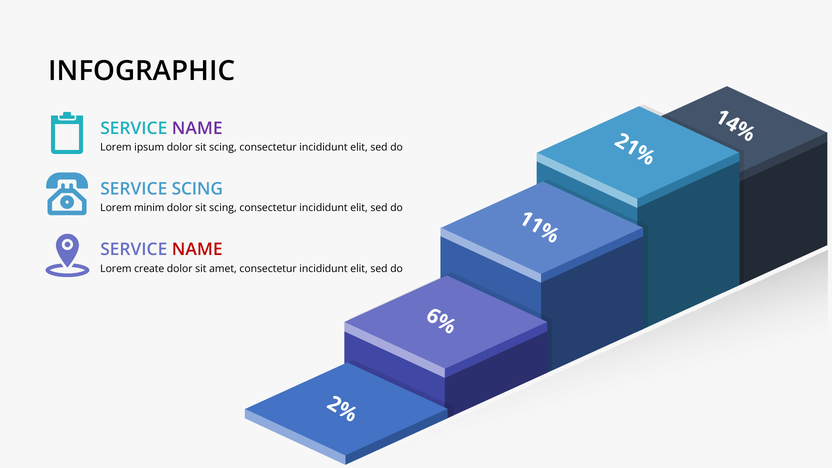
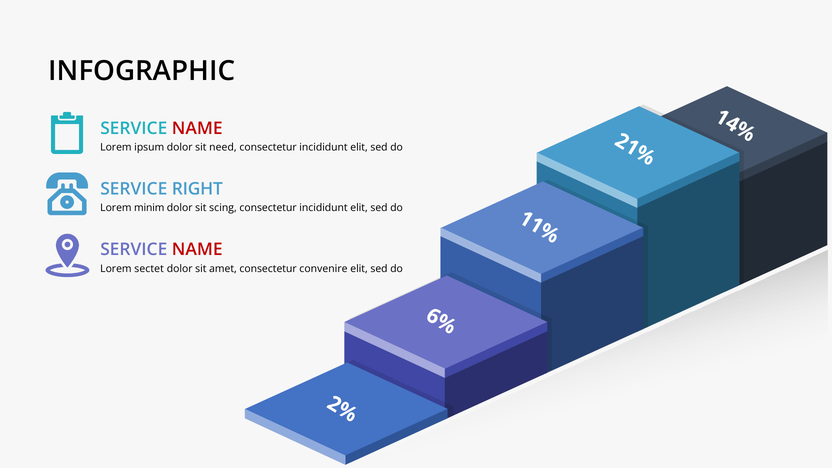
NAME at (197, 128) colour: purple -> red
ipsum dolor sit scing: scing -> need
SERVICE SCING: SCING -> RIGHT
create: create -> sectet
amet consectetur incididunt: incididunt -> convenire
